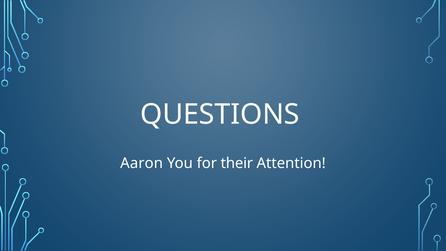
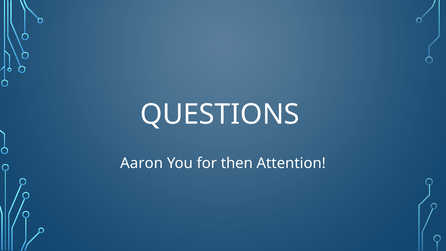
their: their -> then
